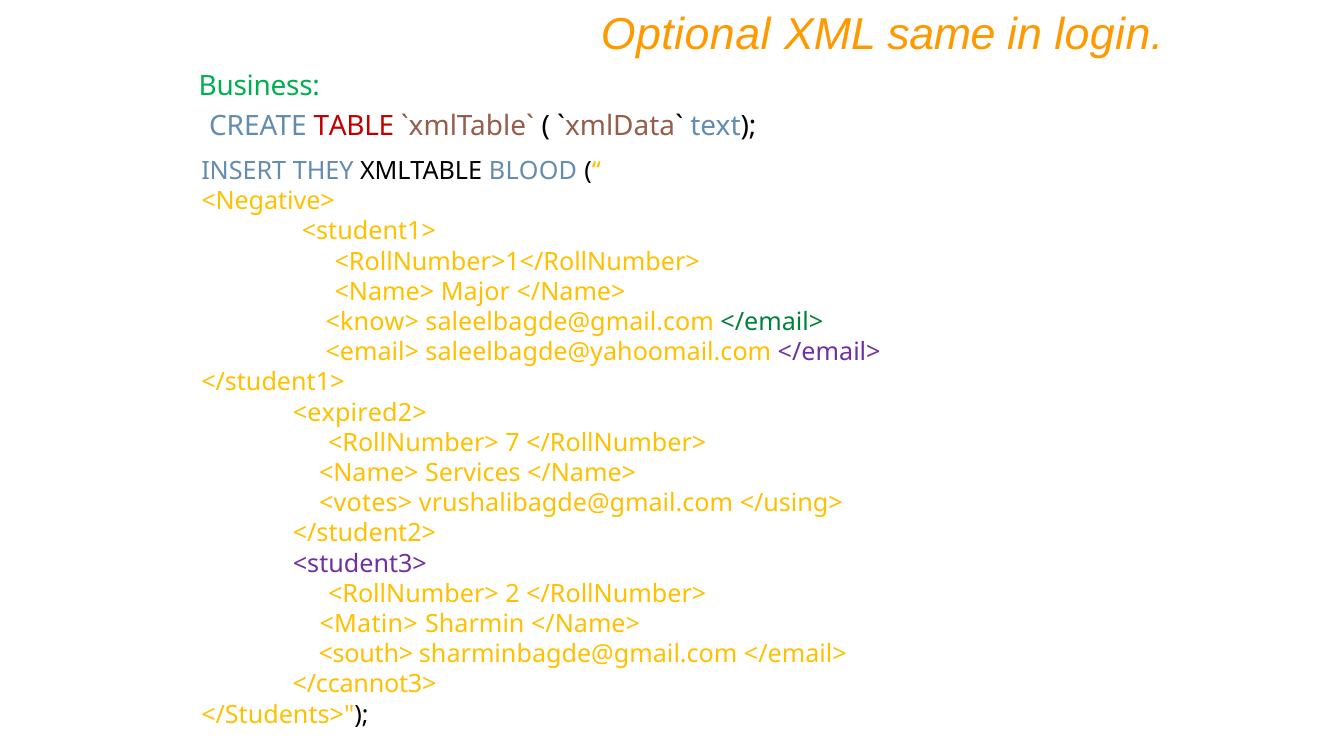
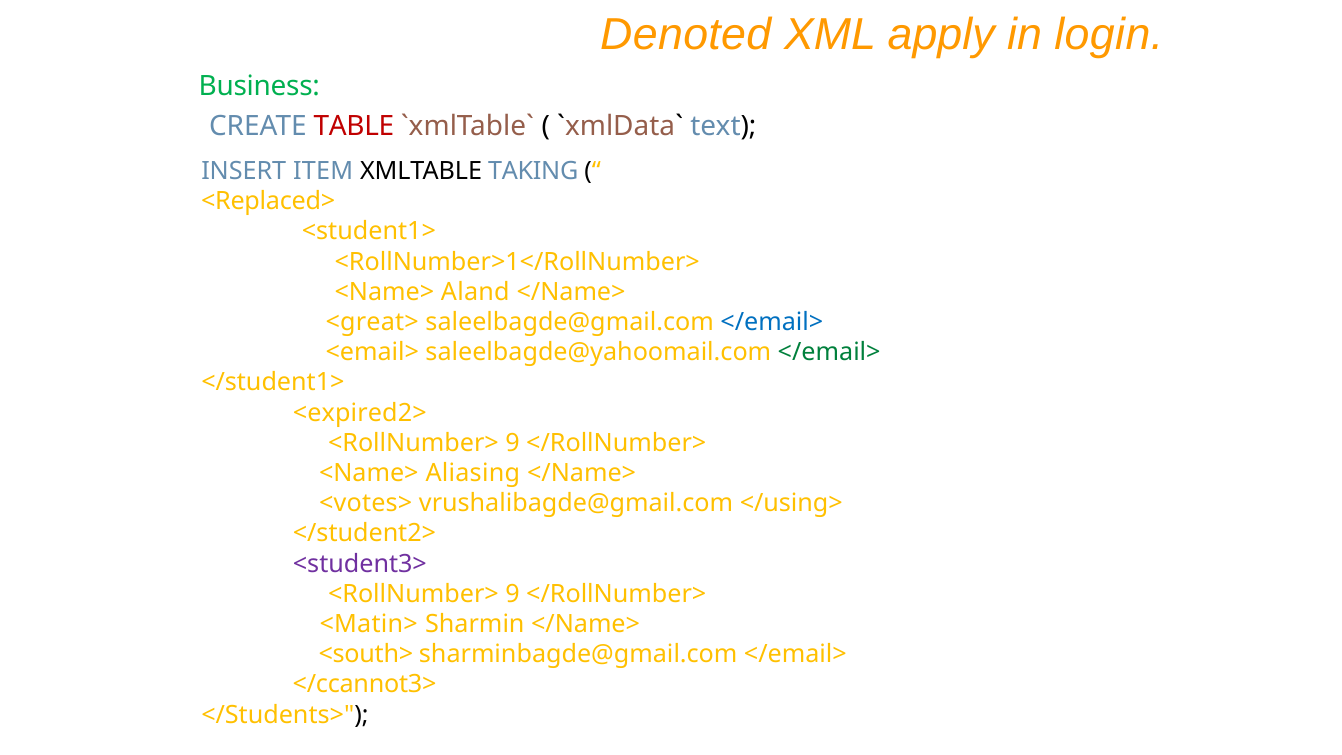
Optional: Optional -> Denoted
same: same -> apply
THEY: THEY -> ITEM
BLOOD: BLOOD -> TAKING
<Negative>: <Negative> -> <Replaced>
Major: Major -> Aland
<know>: <know> -> <great>
</email> at (772, 322) colour: green -> blue
</email> at (829, 352) colour: purple -> green
7 at (512, 443): 7 -> 9
Services: Services -> Aliasing
2 at (512, 594): 2 -> 9
